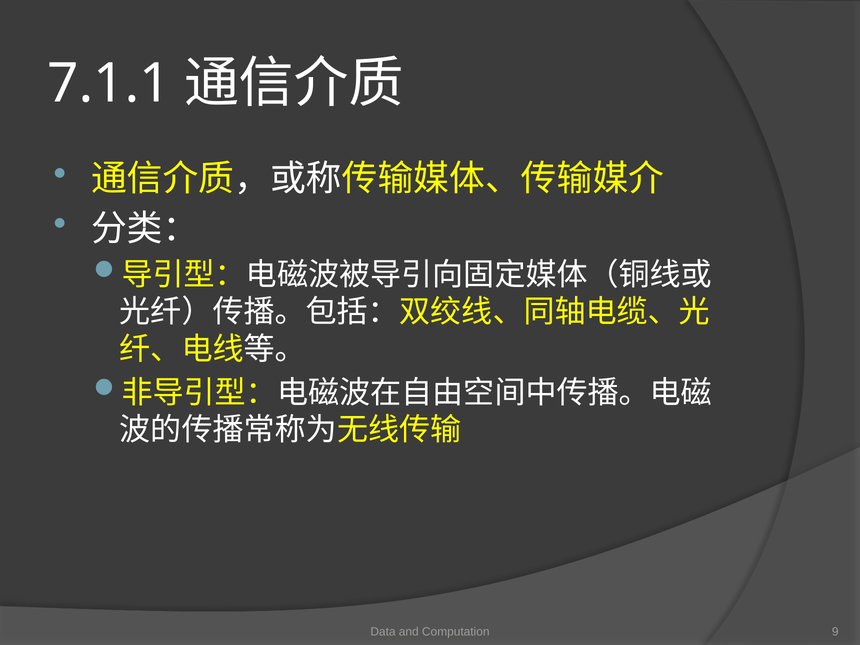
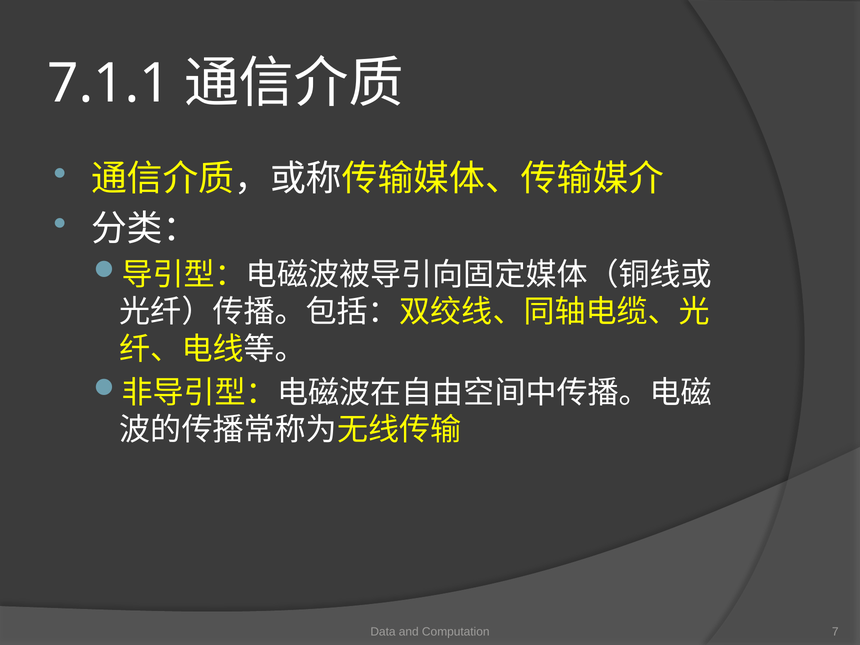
9: 9 -> 7
